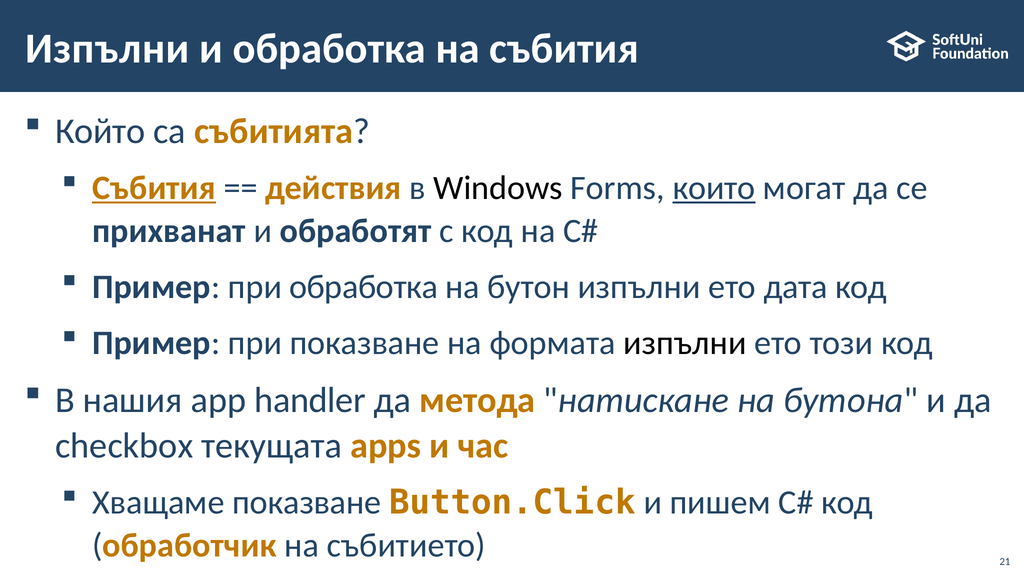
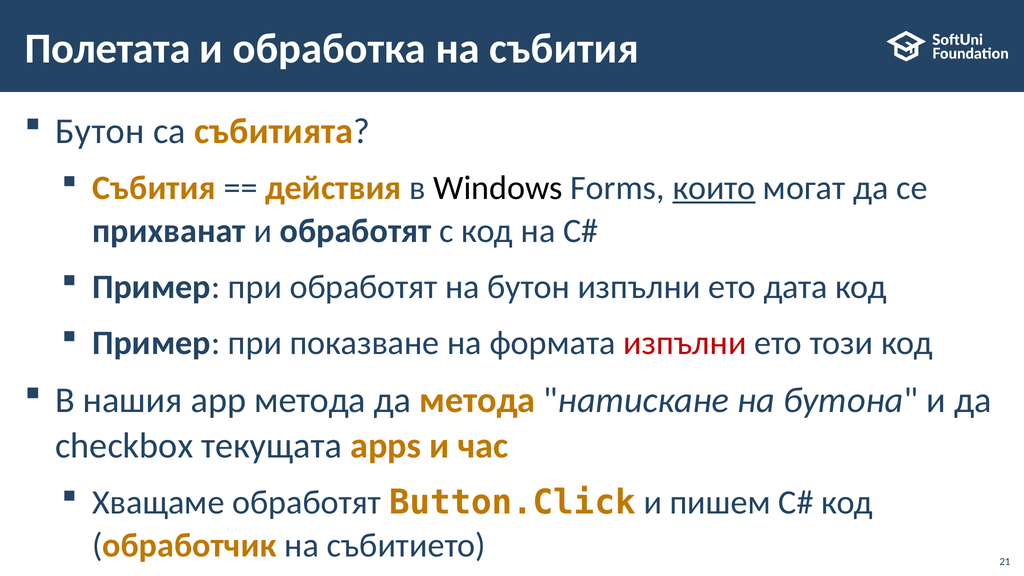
Изпълни at (107, 48): Изпълни -> Полетата
Който at (100, 131): Който -> Бутон
Събития at (154, 188) underline: present -> none
при обработка: обработка -> обработят
изпълни at (685, 343) colour: black -> red
app handler: handler -> метода
Хващаме показване: показване -> обработят
